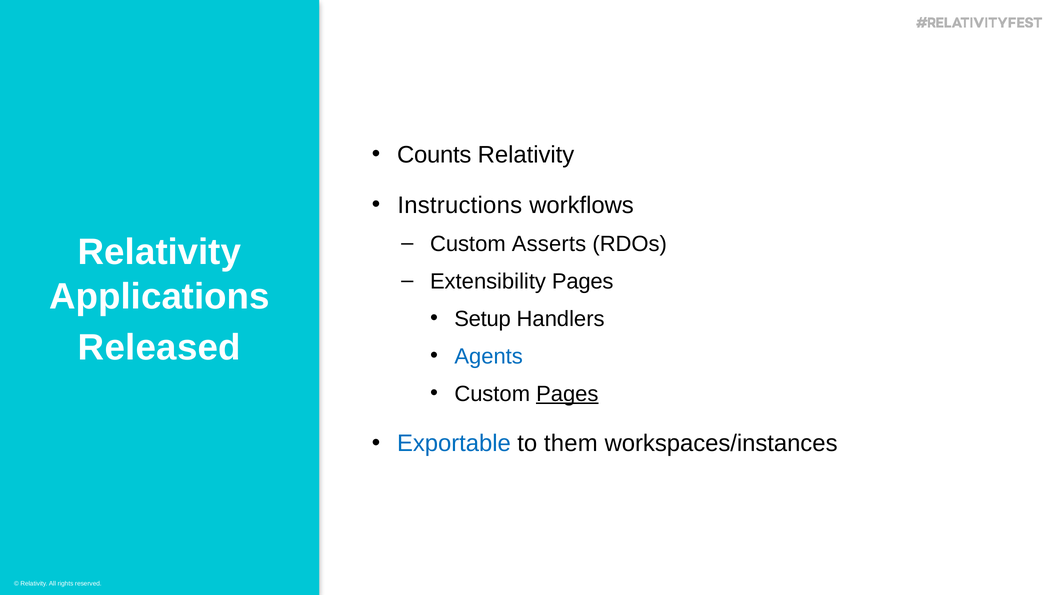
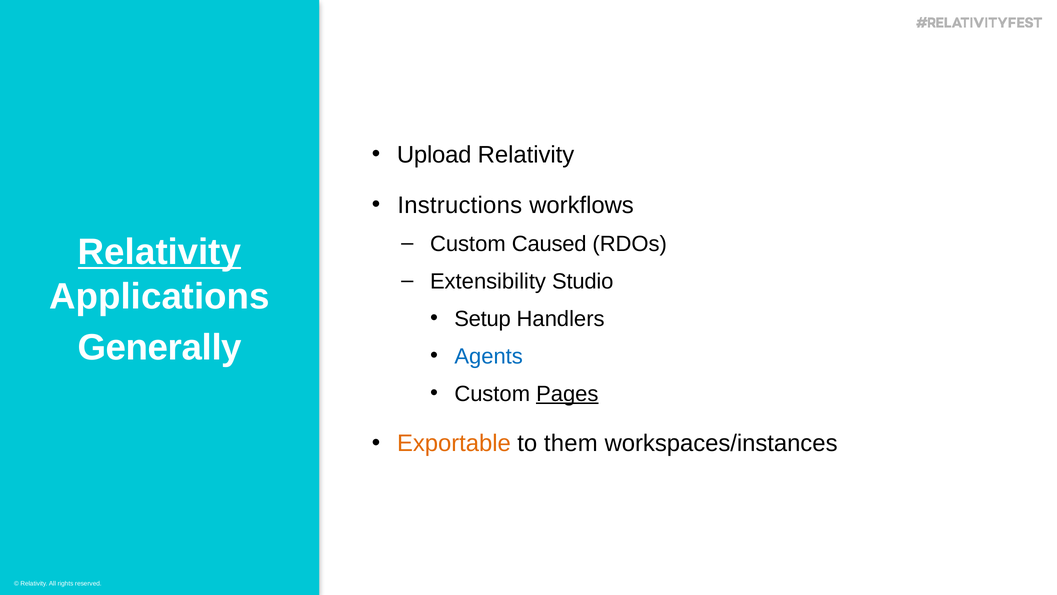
Counts: Counts -> Upload
Asserts: Asserts -> Caused
Relativity at (160, 252) underline: none -> present
Extensibility Pages: Pages -> Studio
Released: Released -> Generally
Exportable colour: blue -> orange
